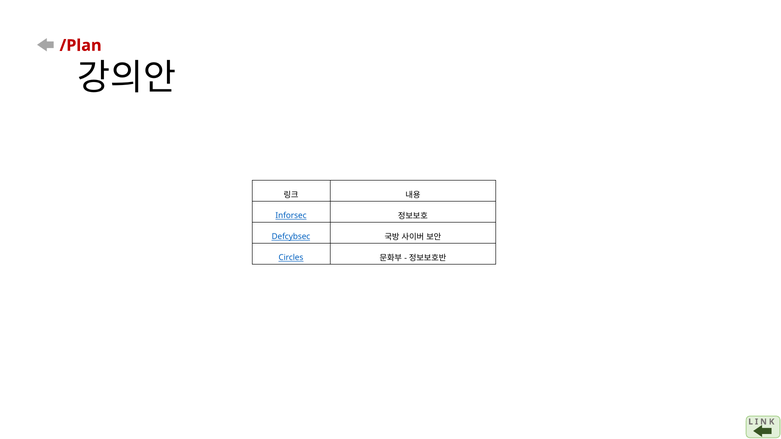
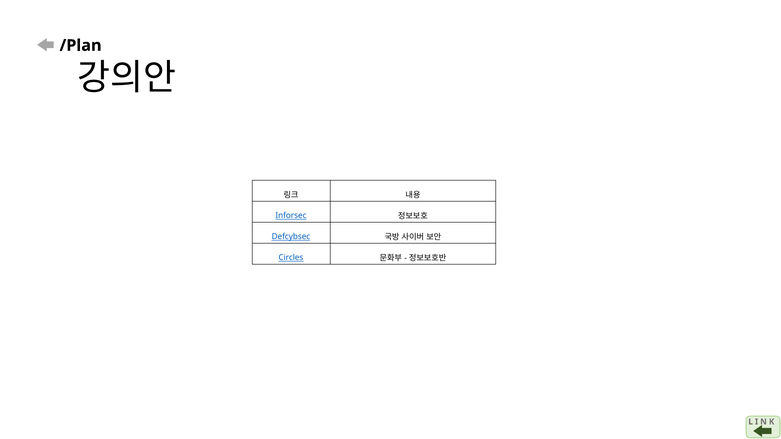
/Plan colour: red -> black
